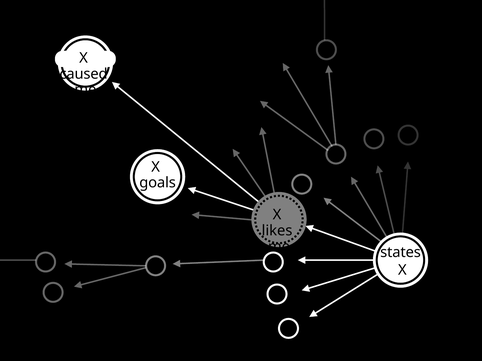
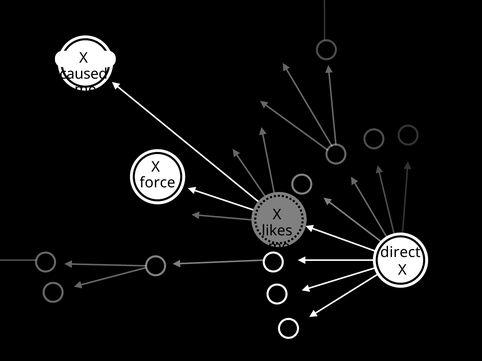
goals: goals -> force
states: states -> direct
